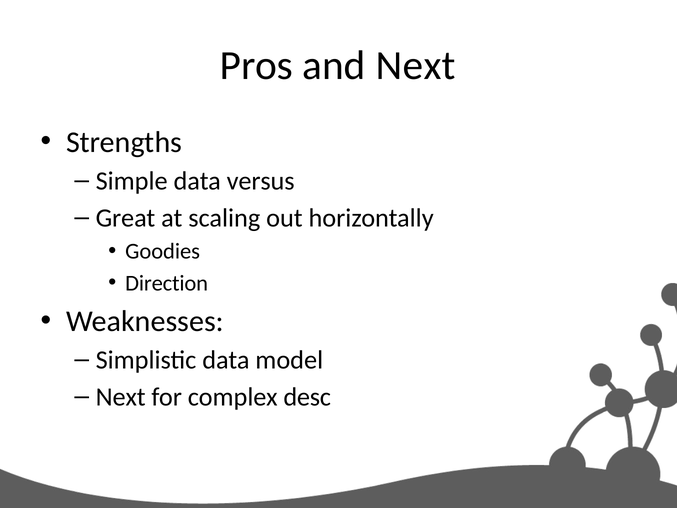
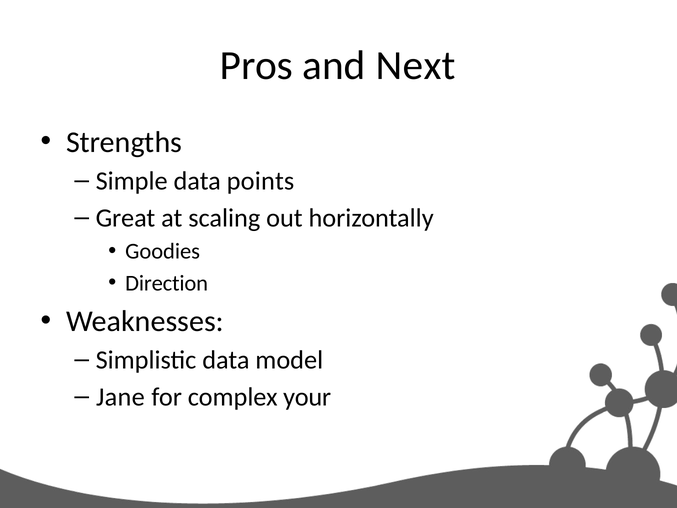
versus: versus -> points
Next at (121, 397): Next -> Jane
desc: desc -> your
